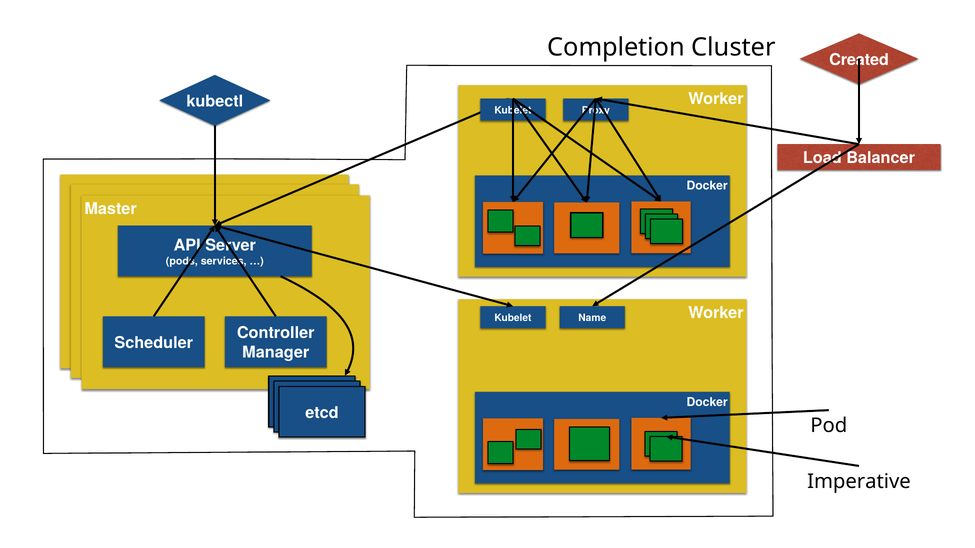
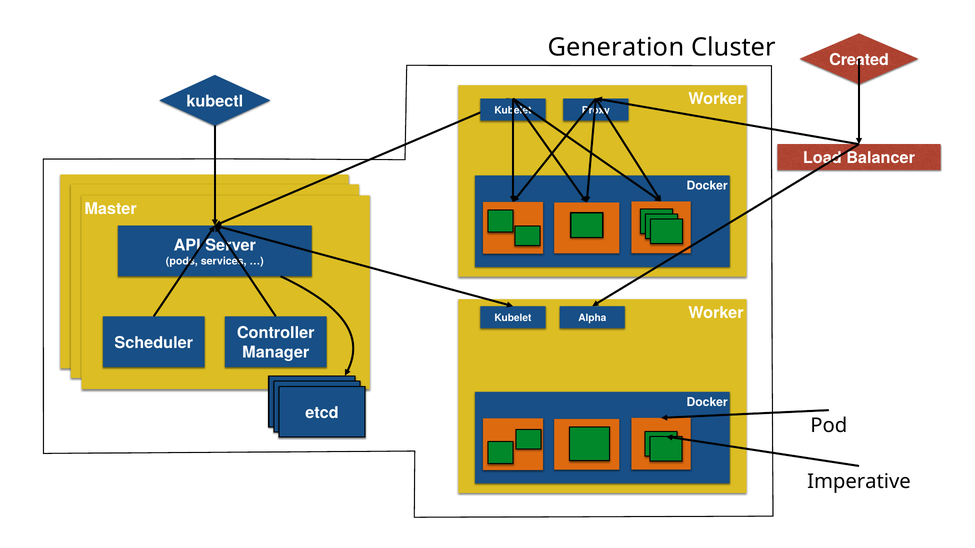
Completion: Completion -> Generation
Name: Name -> Alpha
